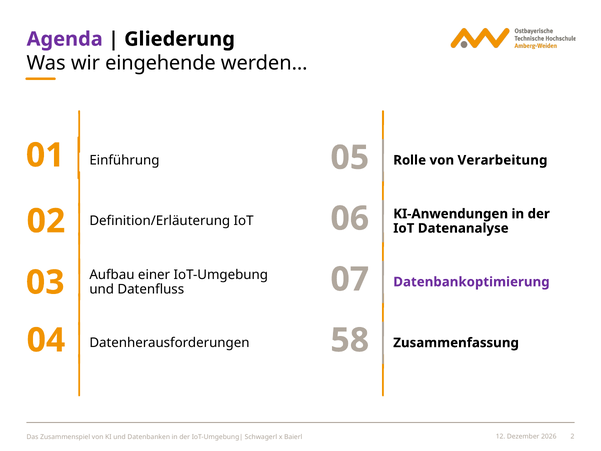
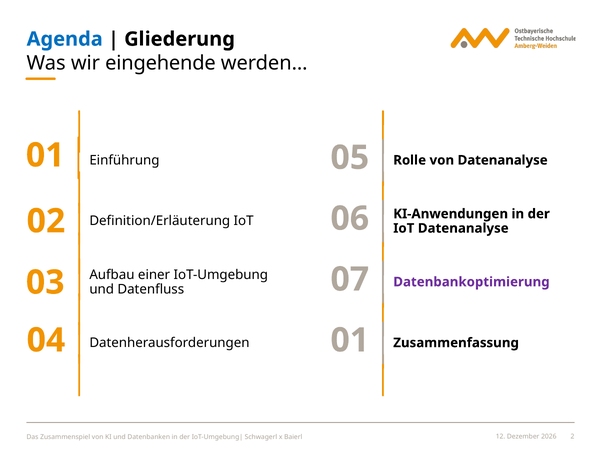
Agenda colour: purple -> blue
von Verarbeitung: Verarbeitung -> Datenanalyse
Datenherausforderungen 58: 58 -> 01
